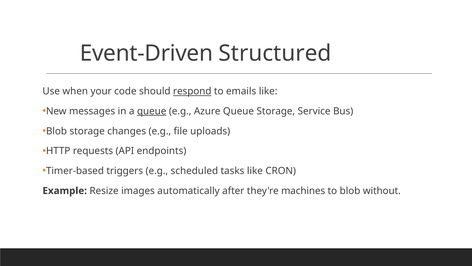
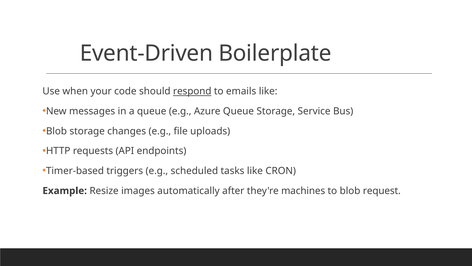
Structured: Structured -> Boilerplate
queue at (152, 111) underline: present -> none
without: without -> request
